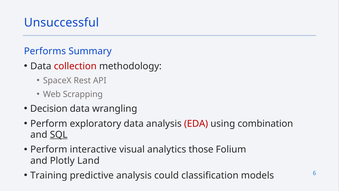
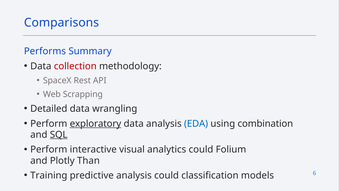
Unsuccessful: Unsuccessful -> Comparisons
Decision: Decision -> Detailed
exploratory underline: none -> present
EDA colour: red -> blue
analytics those: those -> could
Land: Land -> Than
